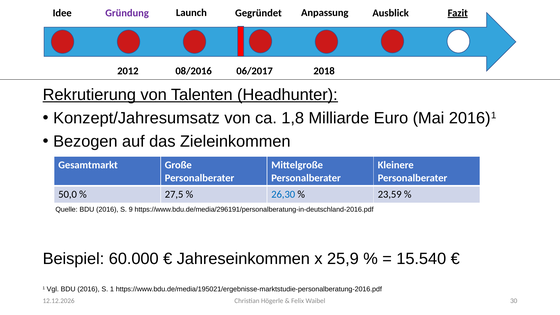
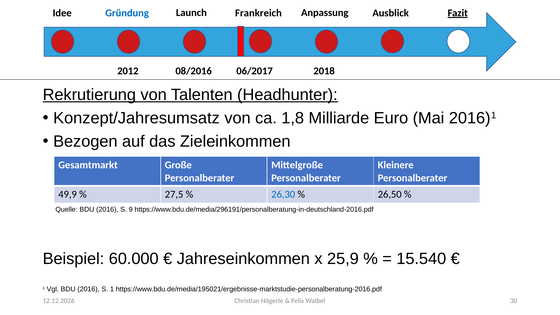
Gründung colour: purple -> blue
Gegründet: Gegründet -> Frankreich
50,0: 50,0 -> 49,9
23,59: 23,59 -> 26,50
